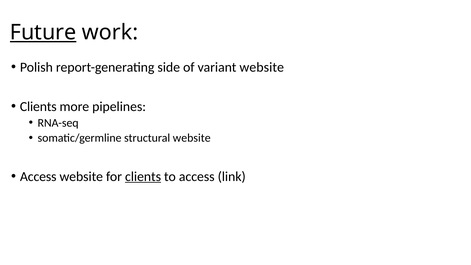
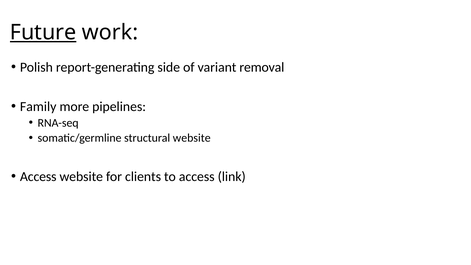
variant website: website -> removal
Clients at (38, 107): Clients -> Family
clients at (143, 176) underline: present -> none
